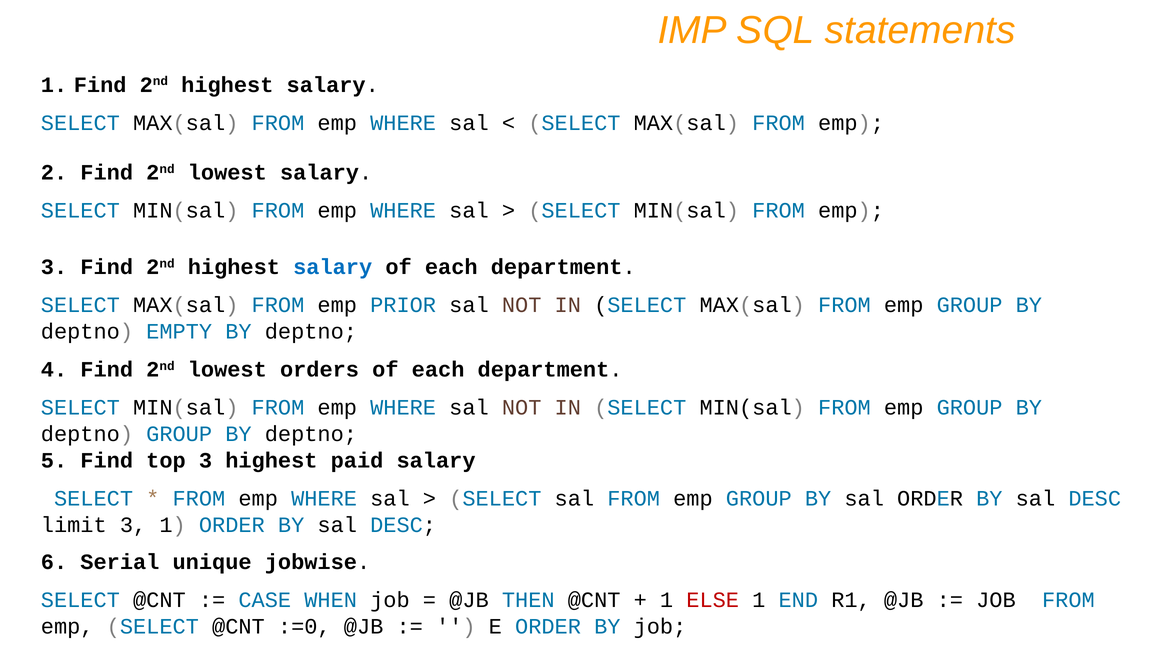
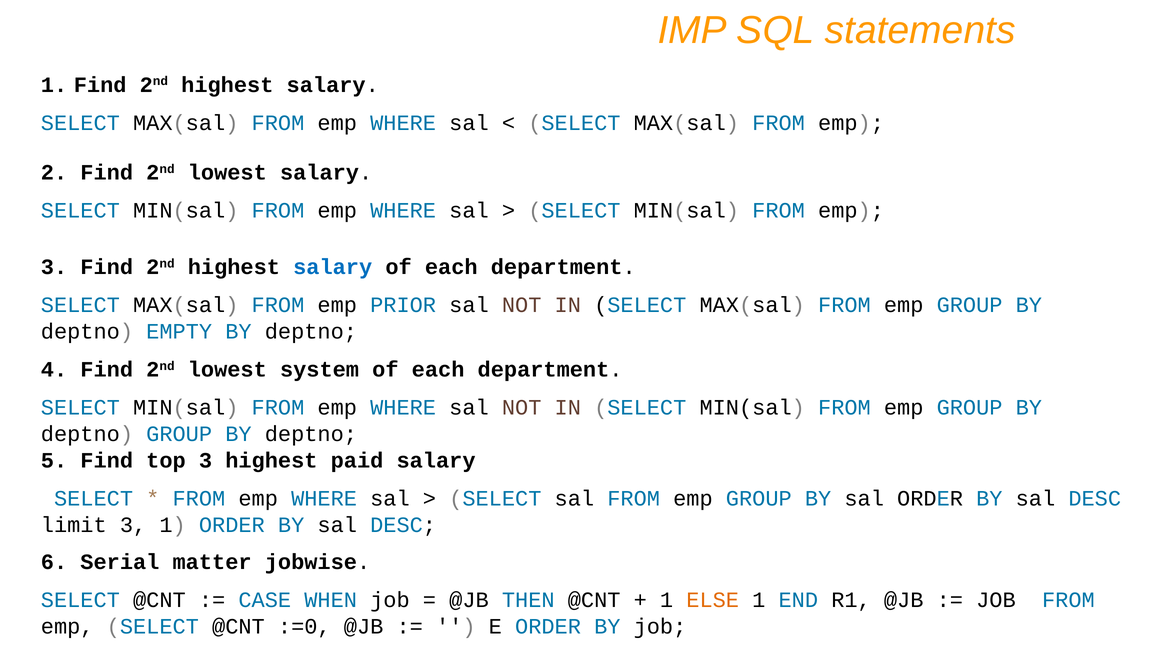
orders: orders -> system
unique: unique -> matter
ELSE colour: red -> orange
